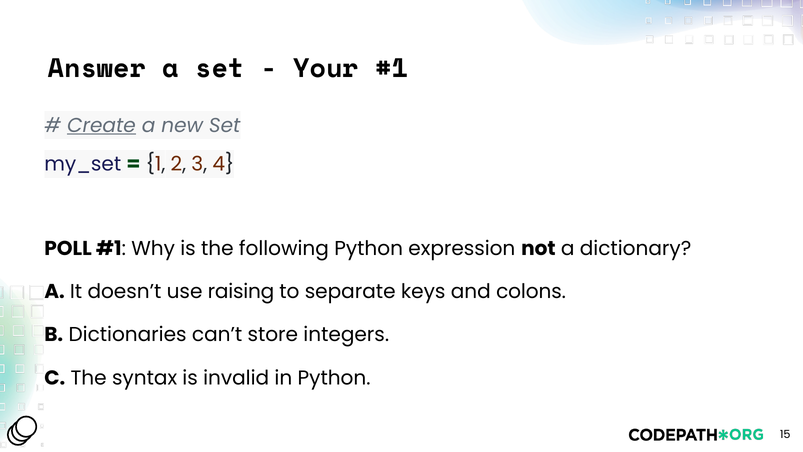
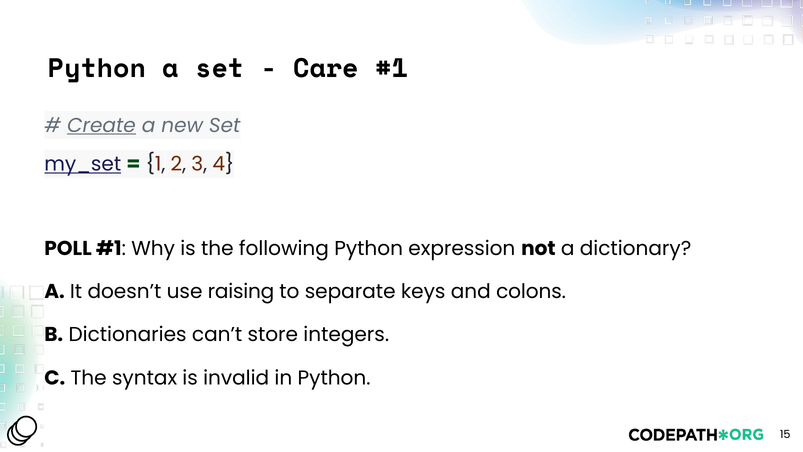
Answer at (97, 68): Answer -> Python
Your: Your -> Care
my_set underline: none -> present
